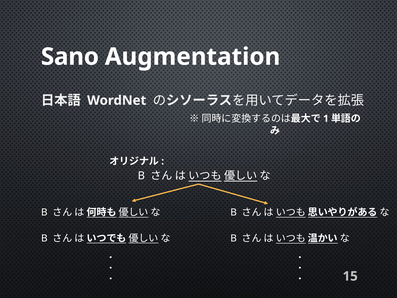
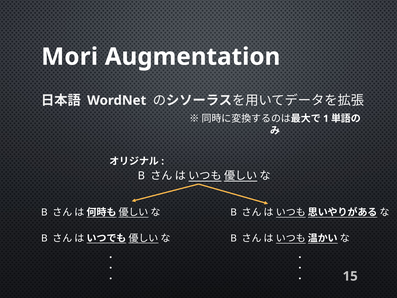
Sano: Sano -> Mori
